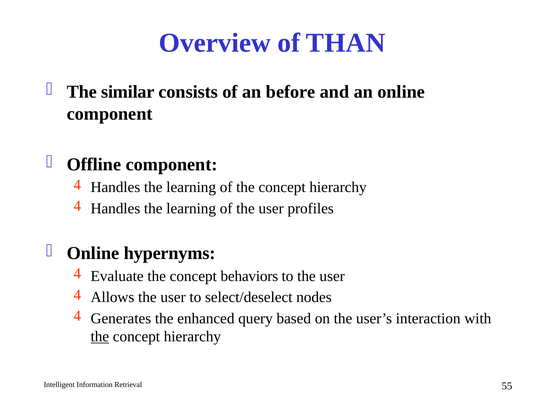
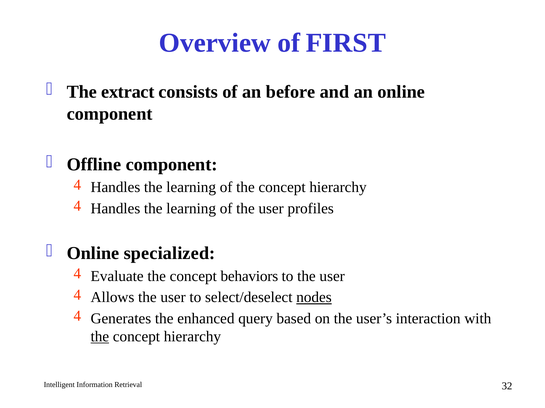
THAN: THAN -> FIRST
similar: similar -> extract
hypernyms: hypernyms -> specialized
nodes underline: none -> present
55: 55 -> 32
